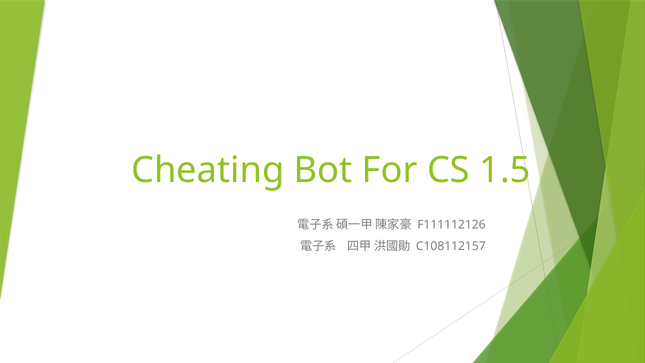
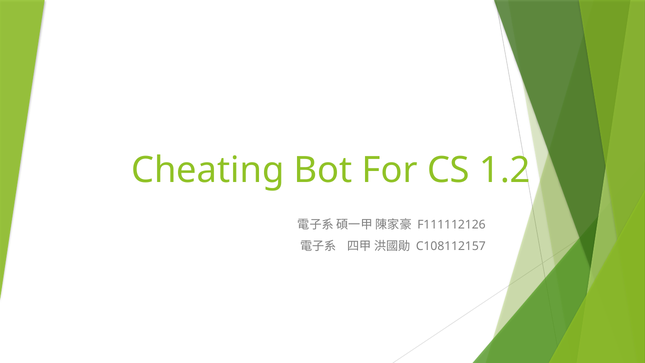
1.5: 1.5 -> 1.2
